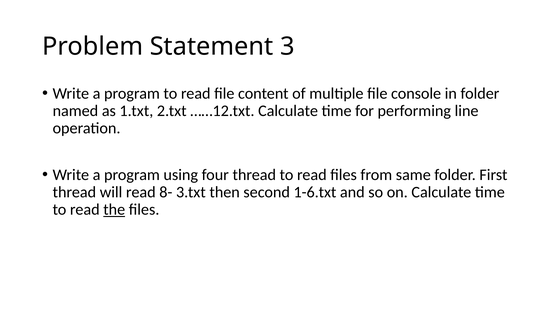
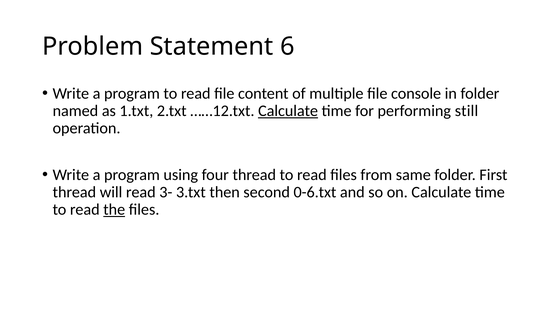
3: 3 -> 6
Calculate at (288, 111) underline: none -> present
line: line -> still
8-: 8- -> 3-
1-6.txt: 1-6.txt -> 0-6.txt
